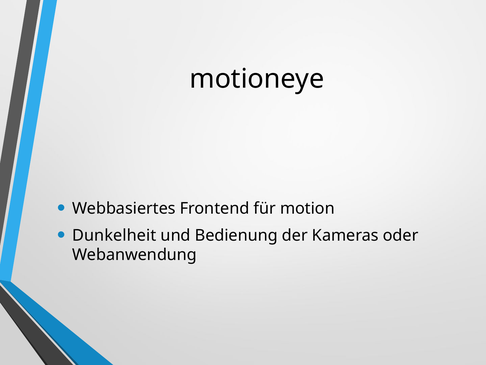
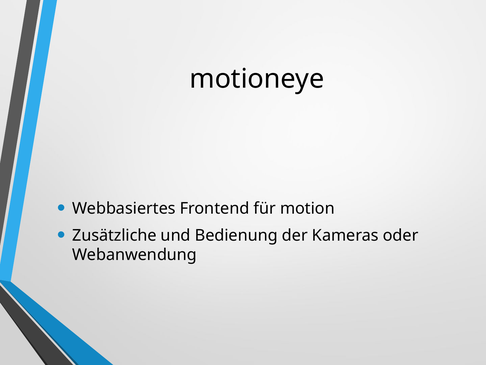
Dunkelheit: Dunkelheit -> Zusätzliche
